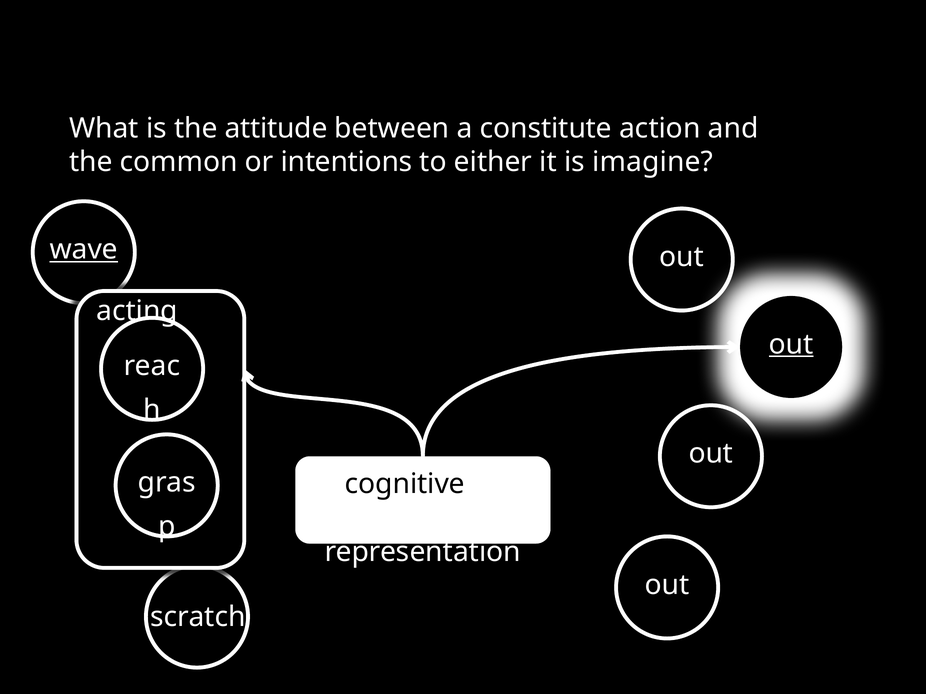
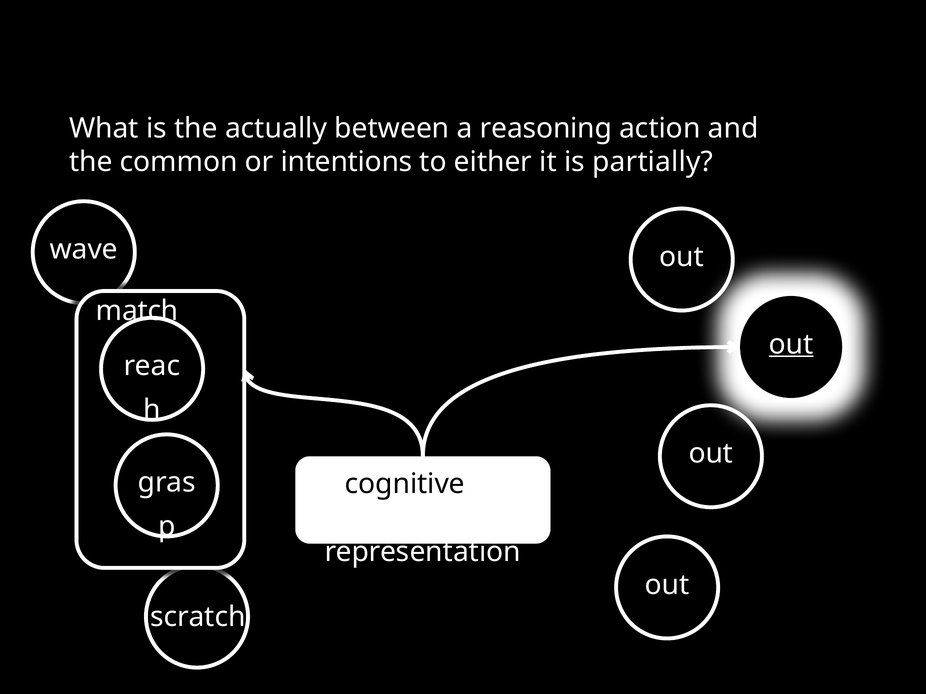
attitude: attitude -> actually
constitute: constitute -> reasoning
imagine: imagine -> partially
wave underline: present -> none
acting: acting -> match
